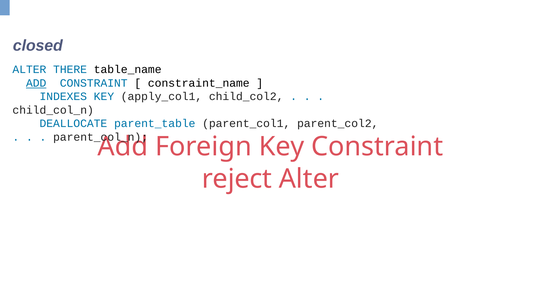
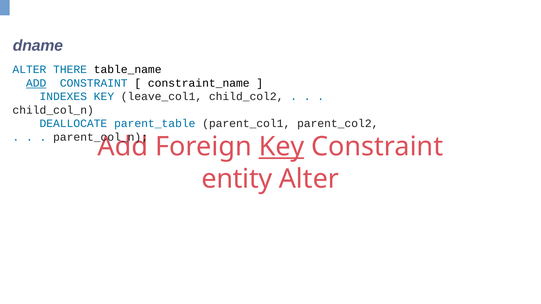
closed: closed -> dname
apply_col1: apply_col1 -> leave_col1
Key at (281, 147) underline: none -> present
reject: reject -> entity
